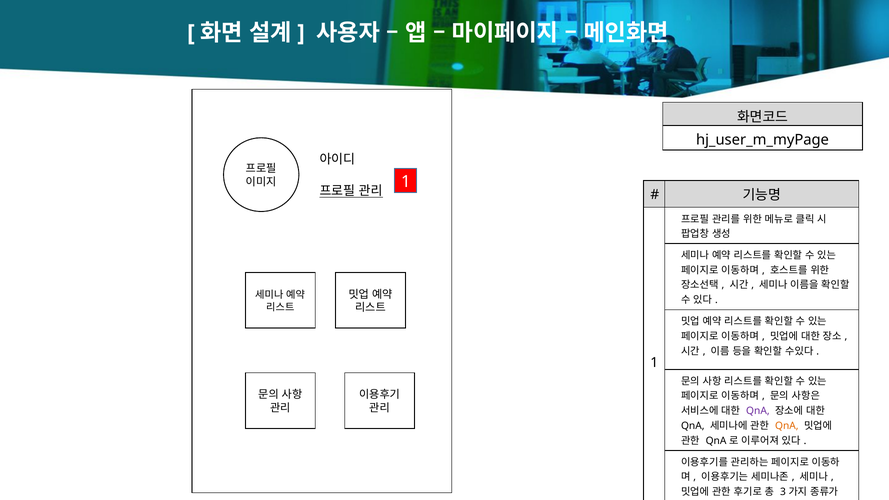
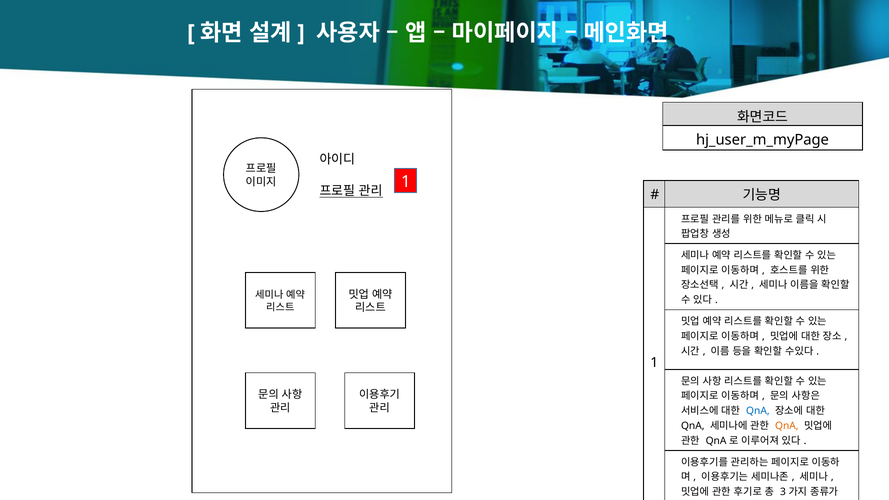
QnA at (758, 411) colour: purple -> blue
